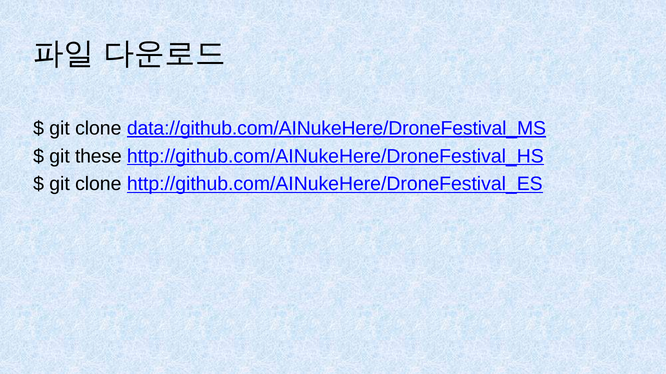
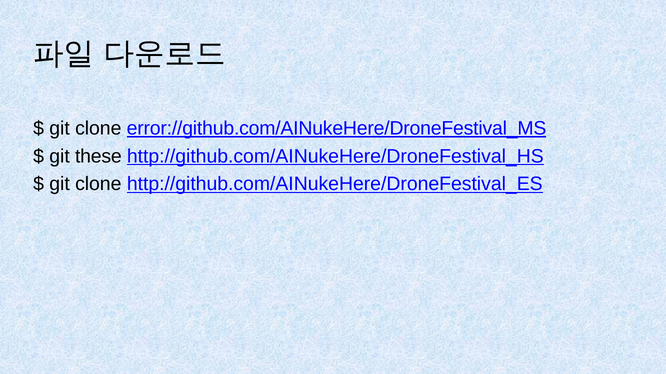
data://github.com/AINukeHere/DroneFestival_MS: data://github.com/AINukeHere/DroneFestival_MS -> error://github.com/AINukeHere/DroneFestival_MS
